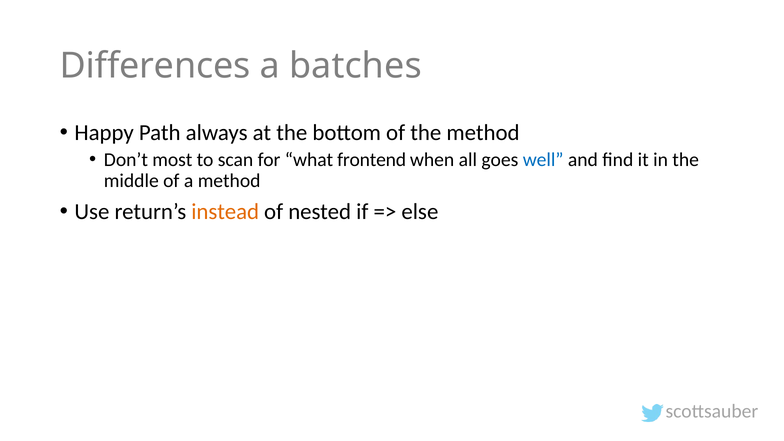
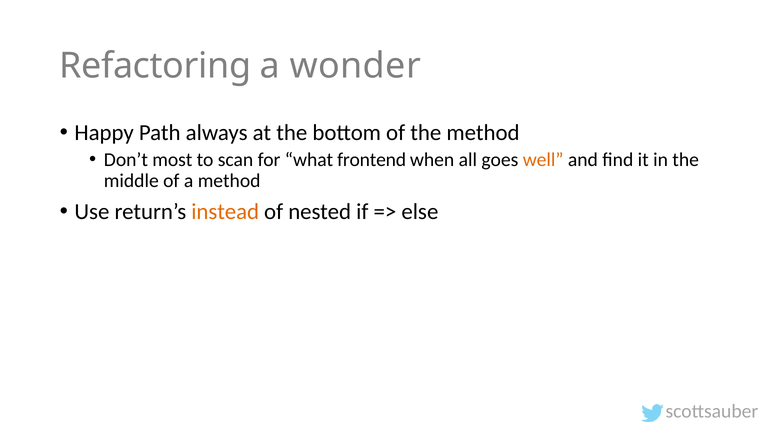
Differences: Differences -> Refactoring
batches: batches -> wonder
well colour: blue -> orange
